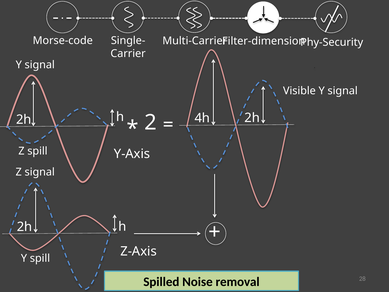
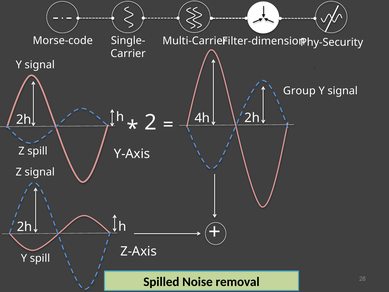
Visible: Visible -> Group
